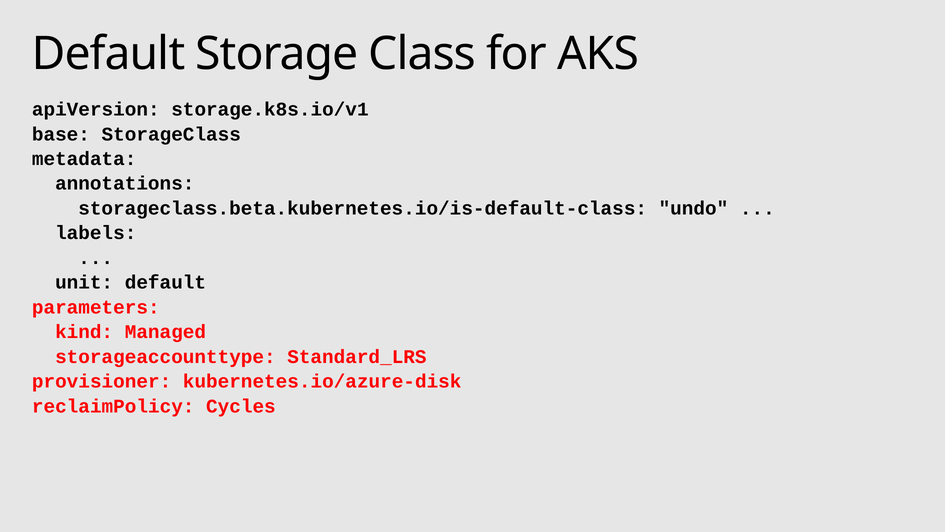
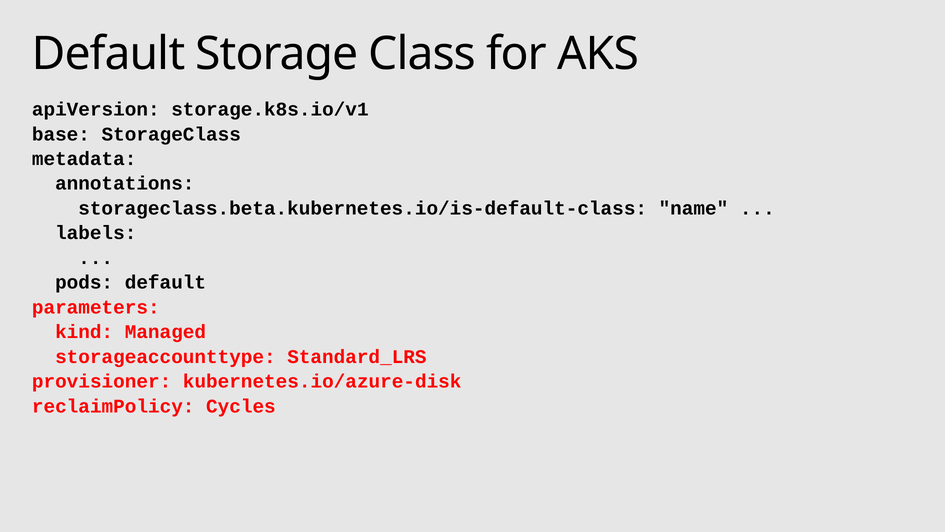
undo: undo -> name
unit: unit -> pods
